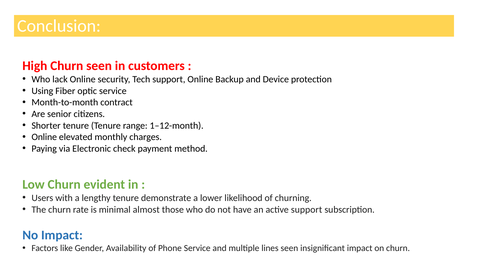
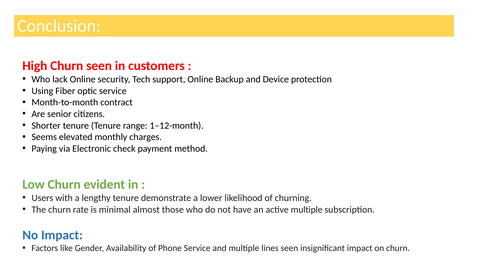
Online at (44, 137): Online -> Seems
active support: support -> multiple
